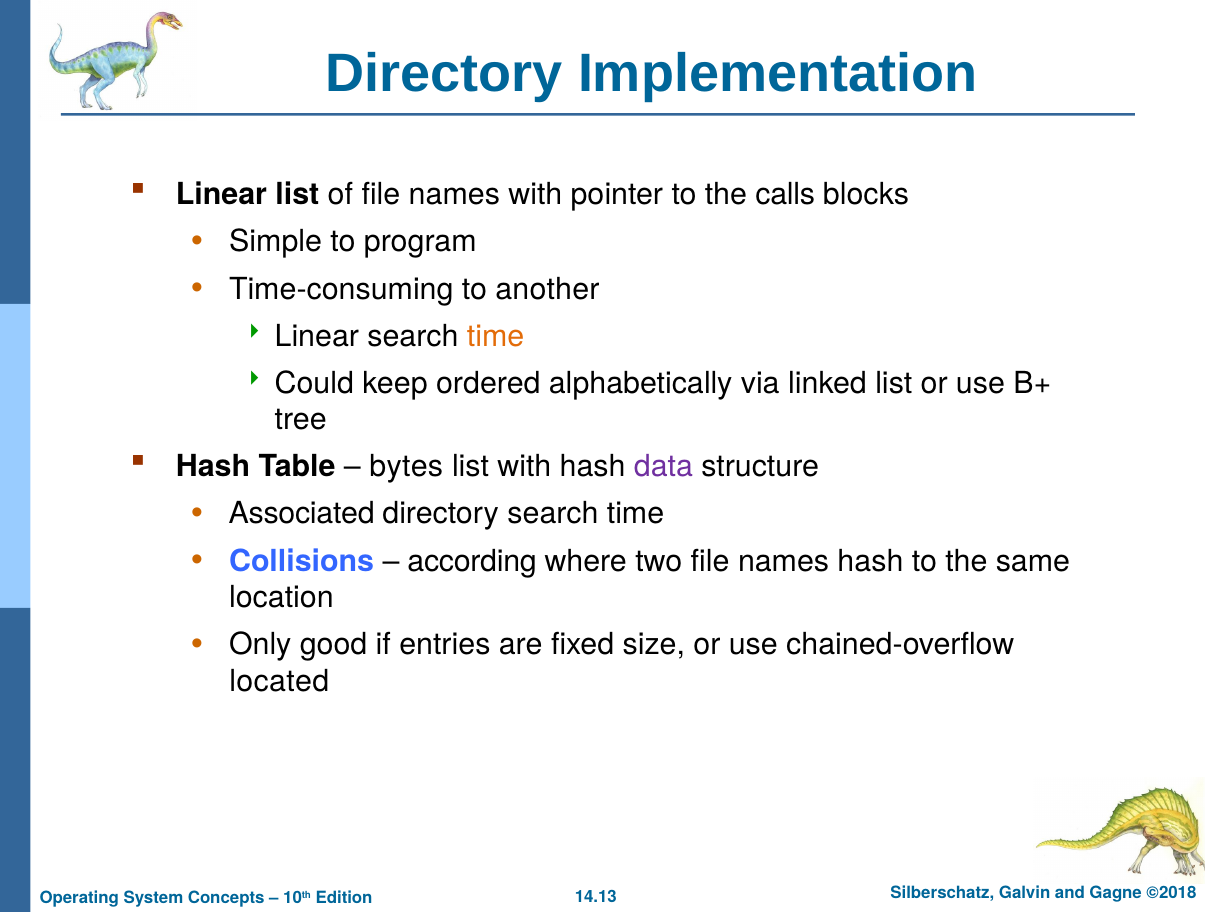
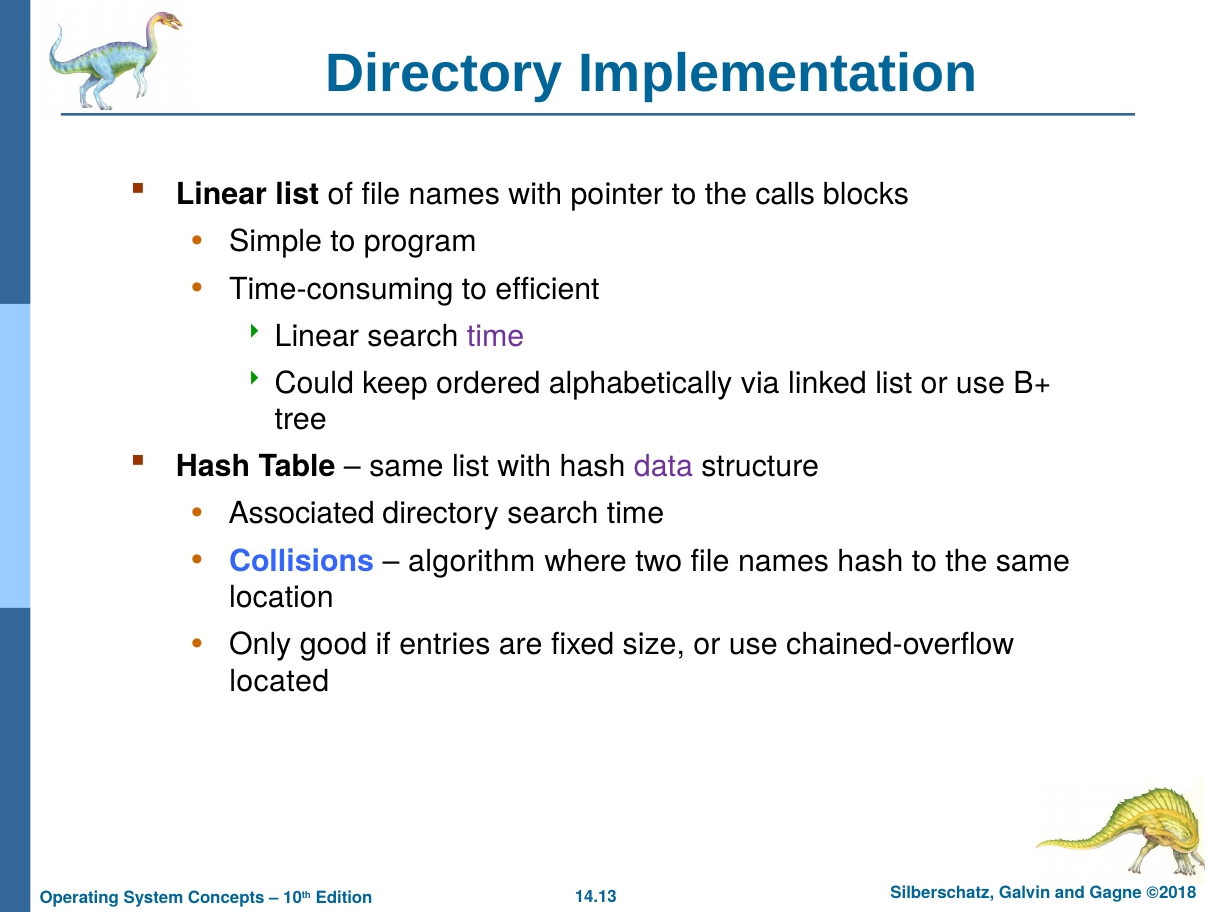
another: another -> efficient
time at (496, 336) colour: orange -> purple
bytes at (406, 467): bytes -> same
according: according -> algorithm
